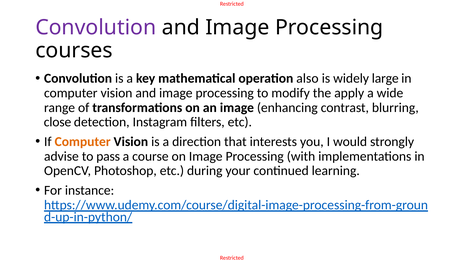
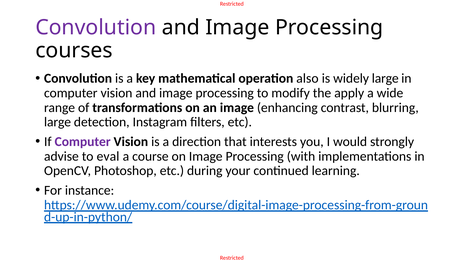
close at (58, 122): close -> large
Computer at (83, 142) colour: orange -> purple
pass: pass -> eval
